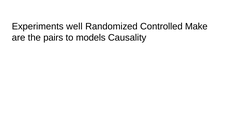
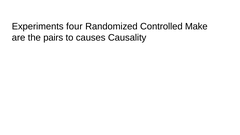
well: well -> four
models: models -> causes
